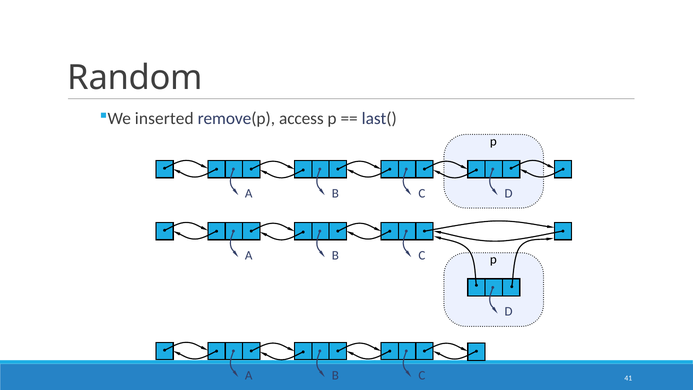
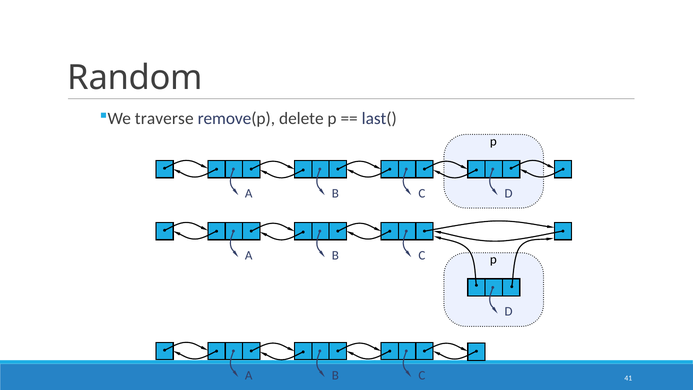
inserted: inserted -> traverse
access: access -> delete
